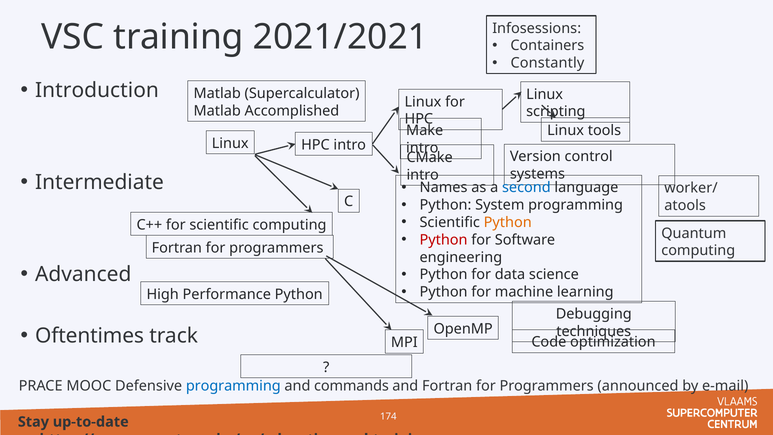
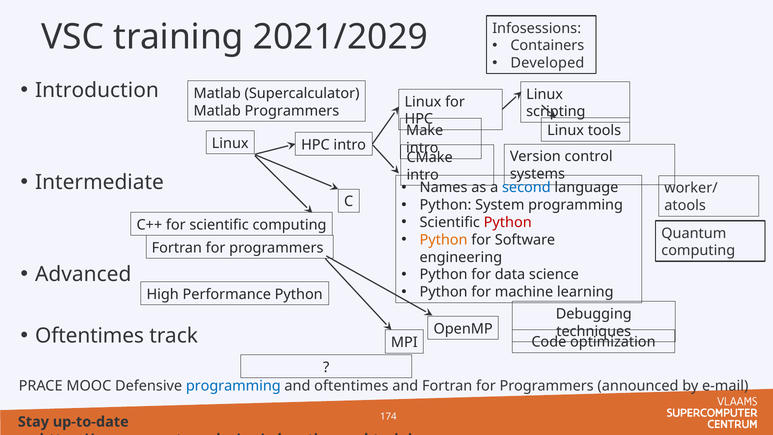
2021/2021: 2021/2021 -> 2021/2029
Constantly: Constantly -> Developed
Matlab Accomplished: Accomplished -> Programmers
Python at (508, 222) colour: orange -> red
Python at (444, 240) colour: red -> orange
and commands: commands -> oftentimes
